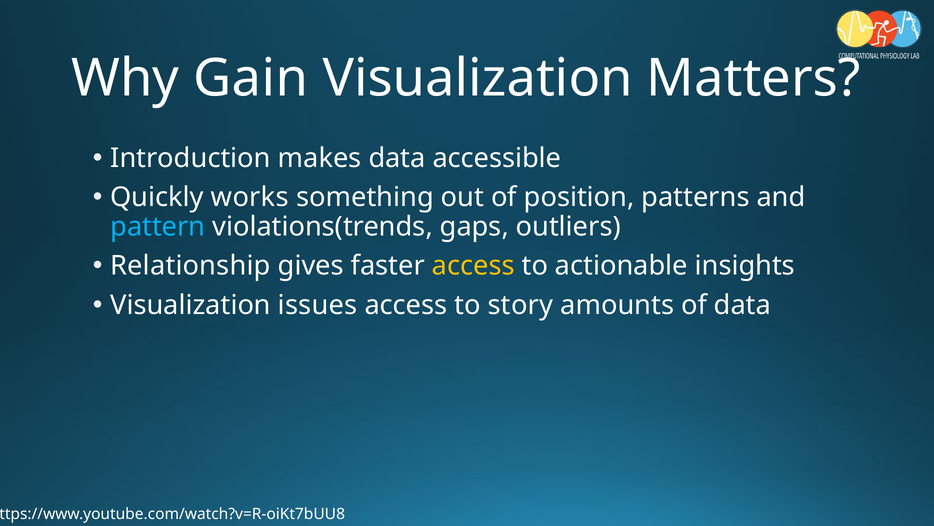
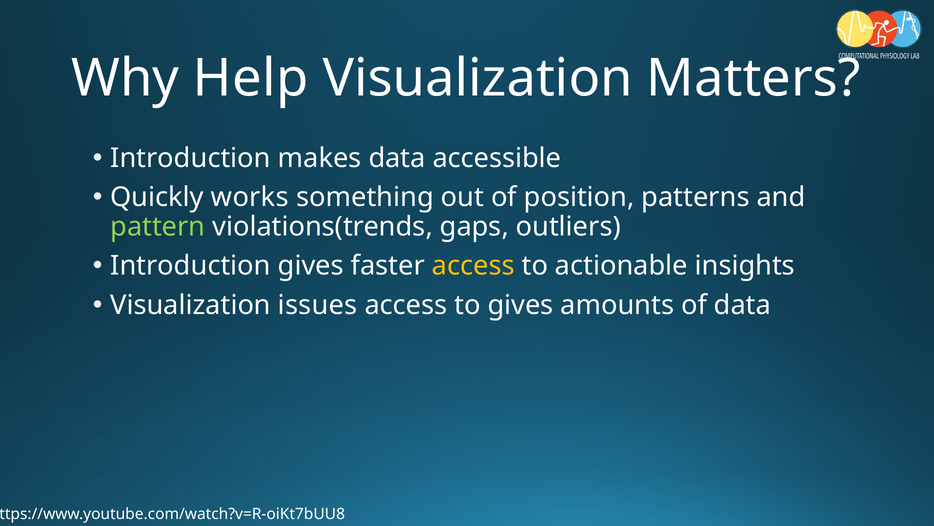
Gain: Gain -> Help
pattern colour: light blue -> light green
Relationship at (190, 266): Relationship -> Introduction
to story: story -> gives
